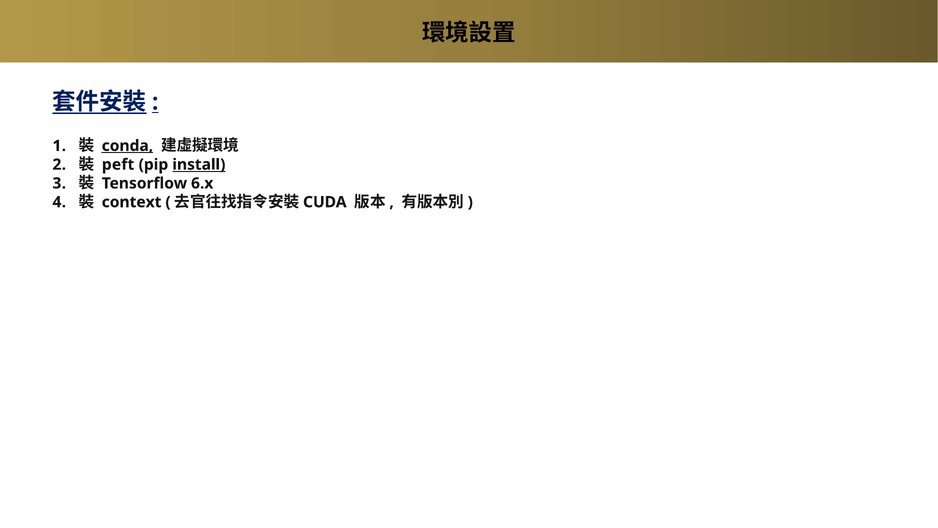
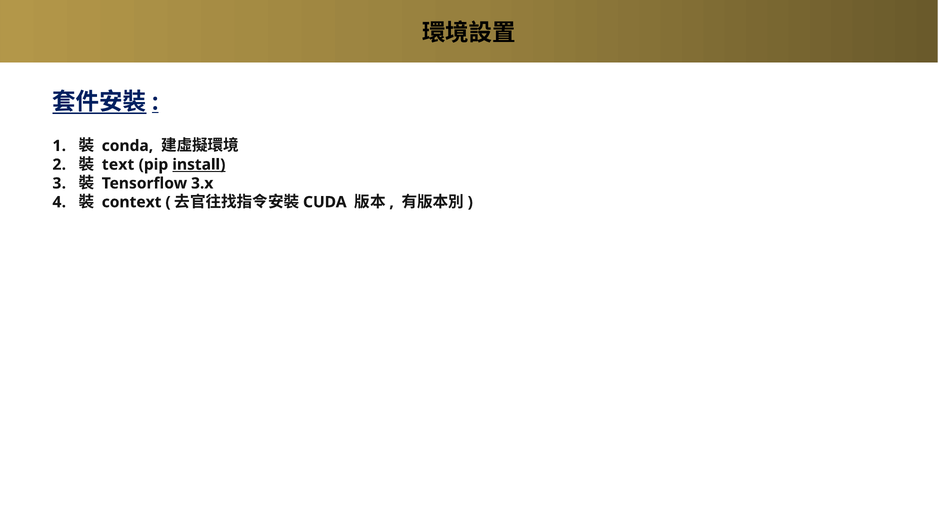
conda underline: present -> none
peft: peft -> text
6.x: 6.x -> 3.x
